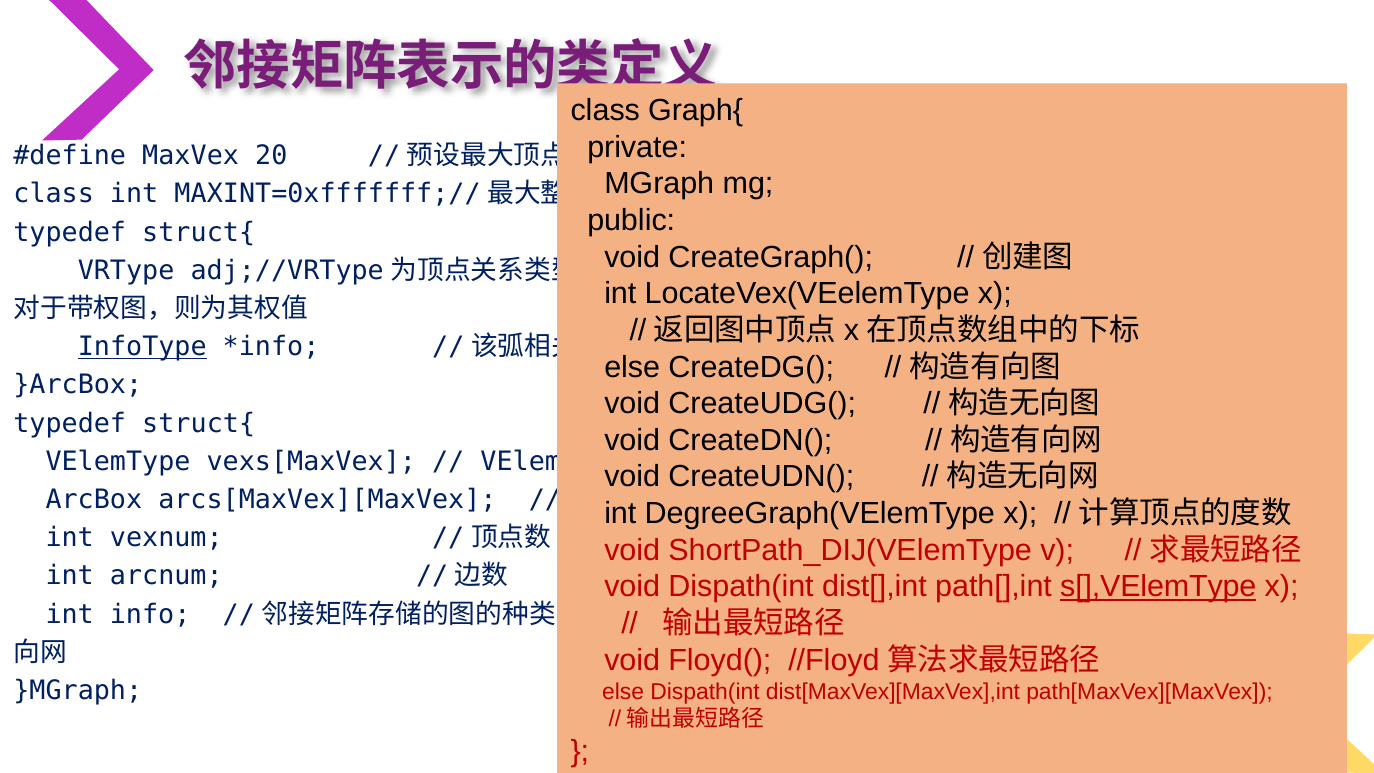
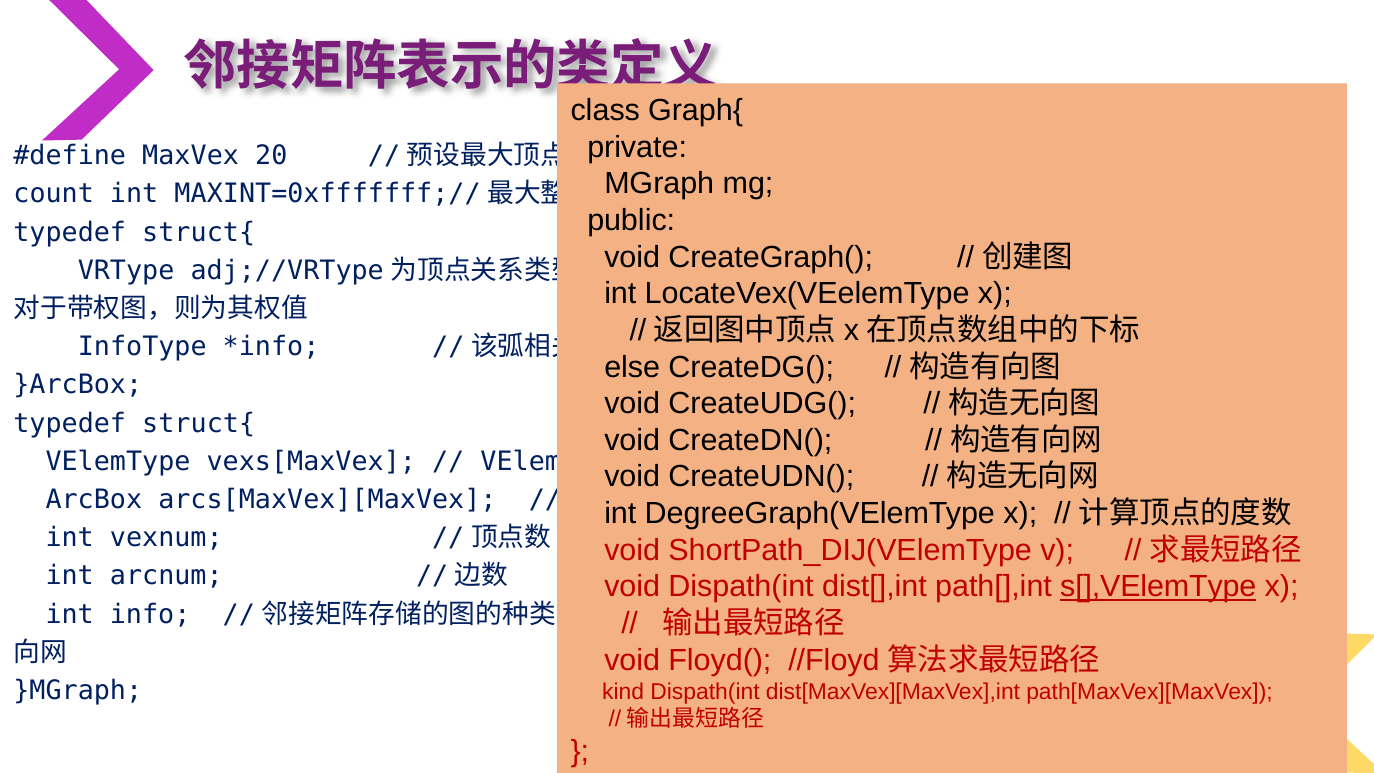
class at (54, 194): class -> count
InfoType underline: present -> none
else at (623, 691): else -> kind
